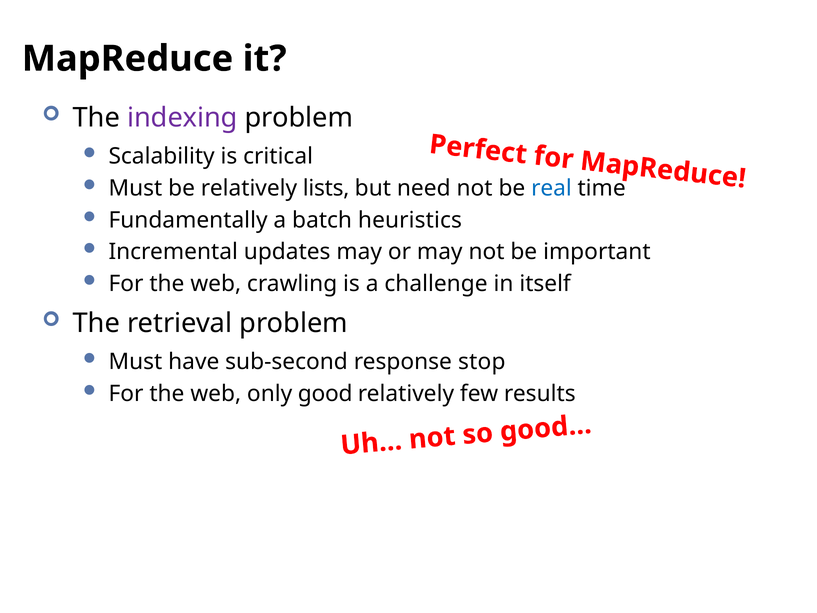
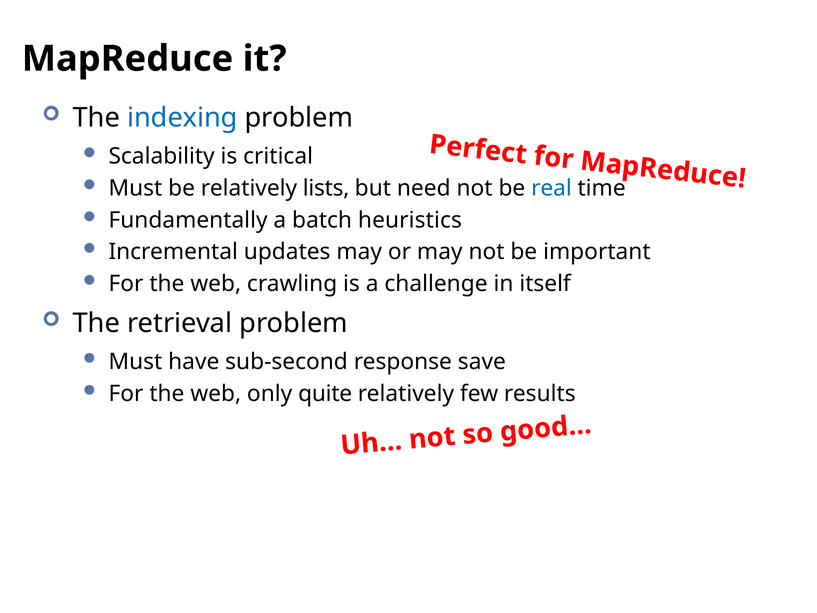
indexing colour: purple -> blue
stop: stop -> save
good: good -> quite
